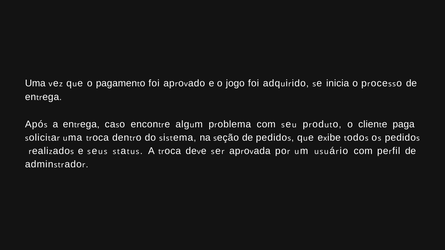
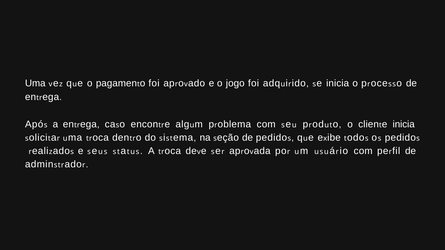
paga at (404, 124): paga -> inicia
